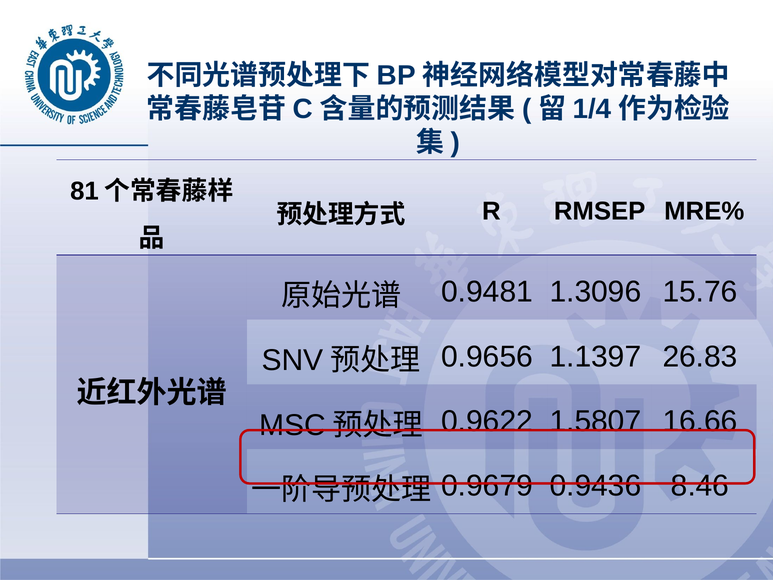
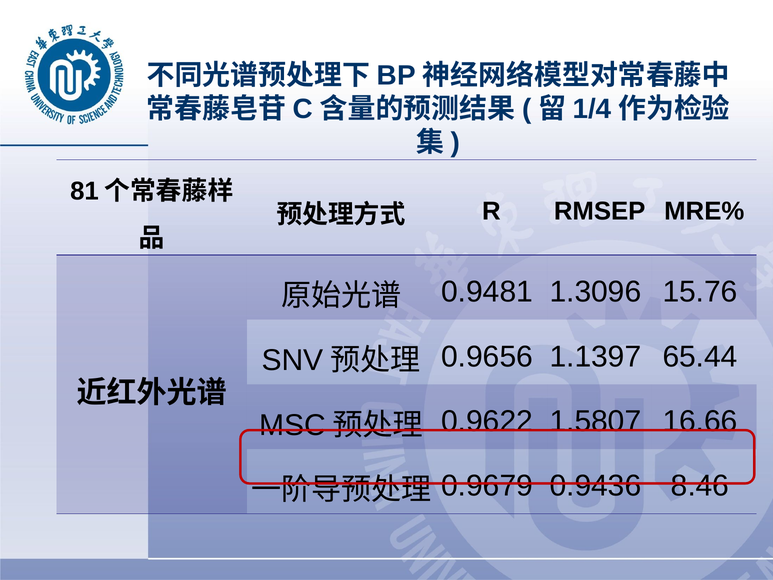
26.83: 26.83 -> 65.44
